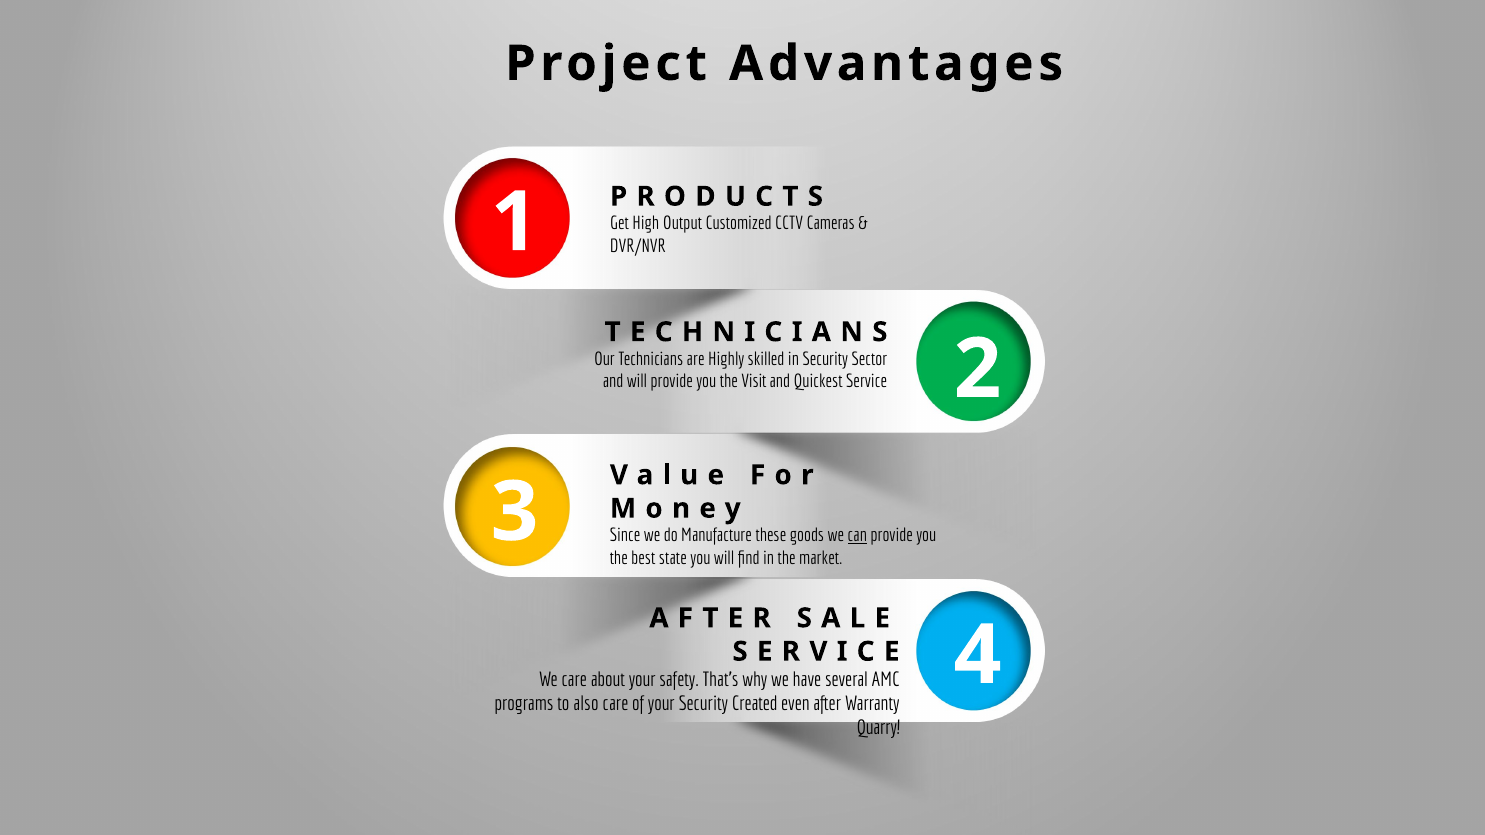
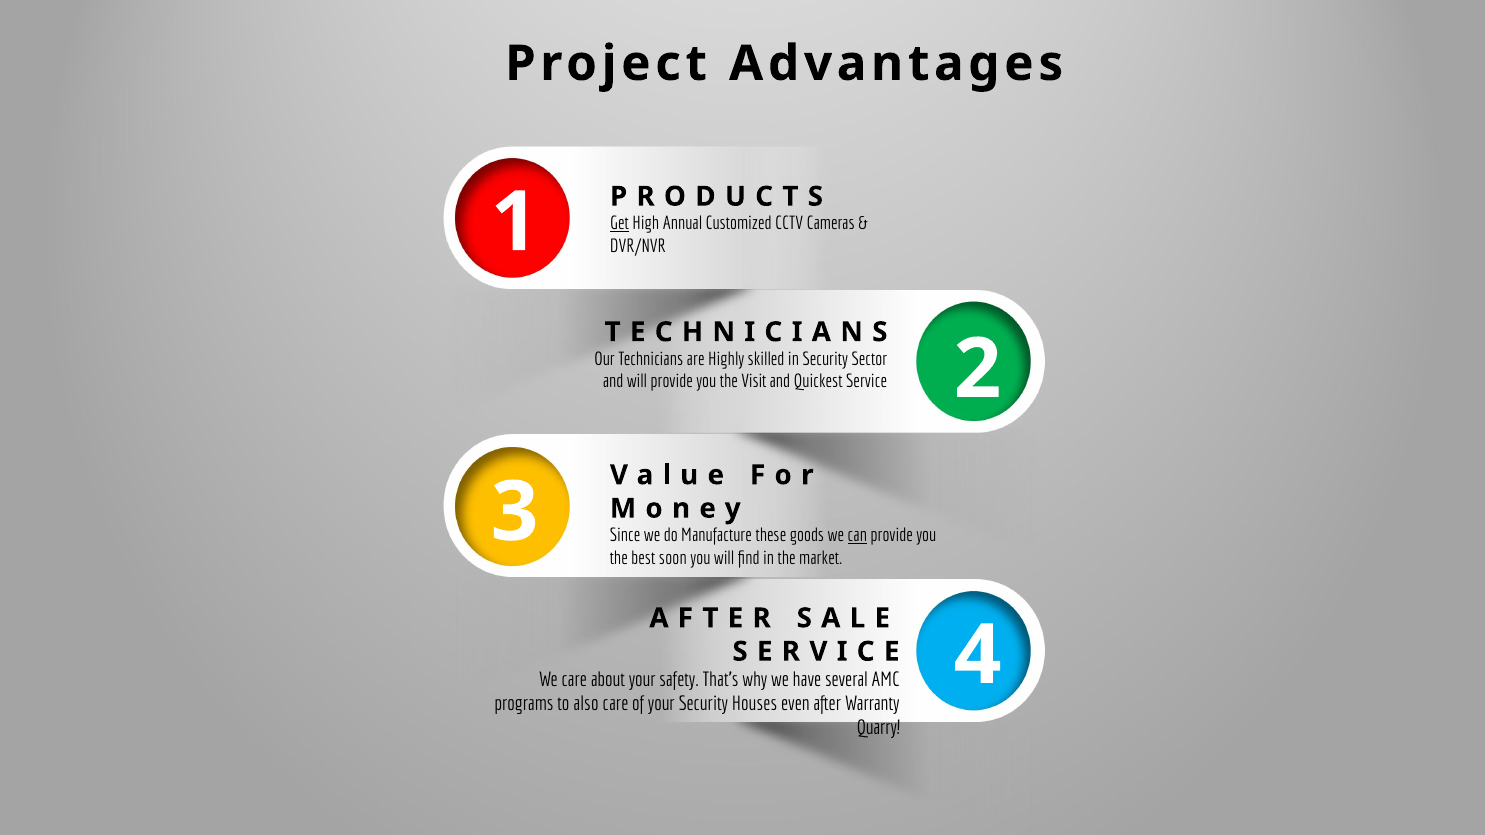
Get underline: none -> present
Output: Output -> Annual
state: state -> soon
Created: Created -> Houses
